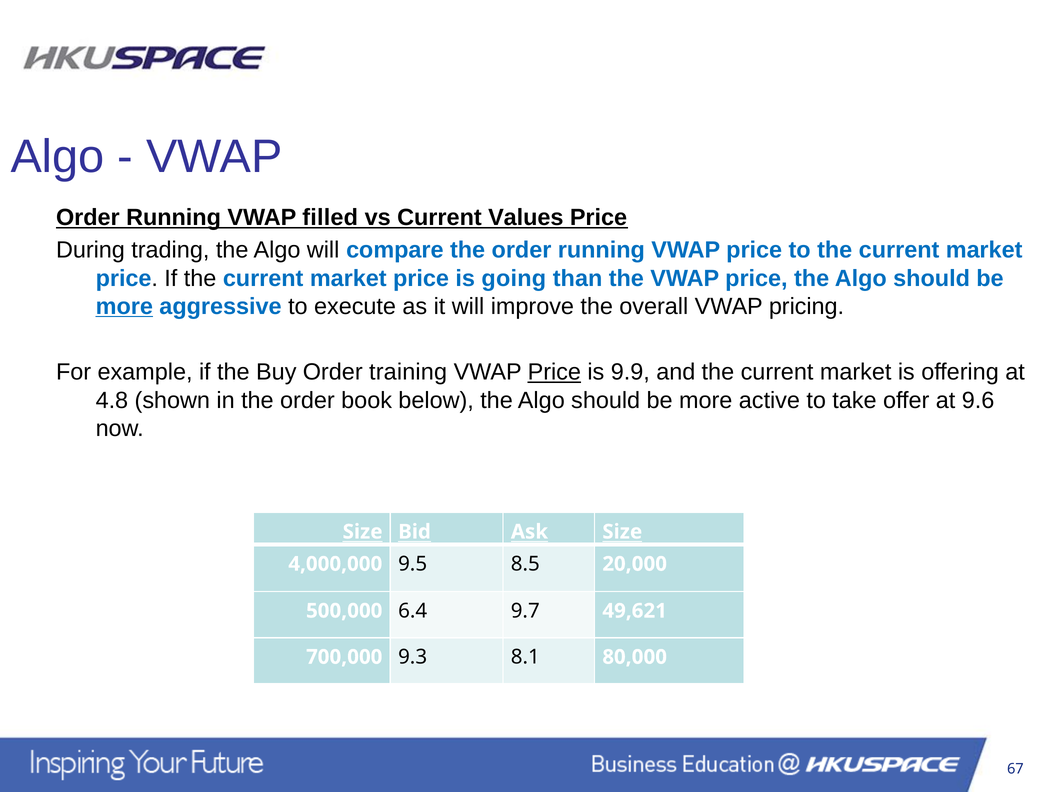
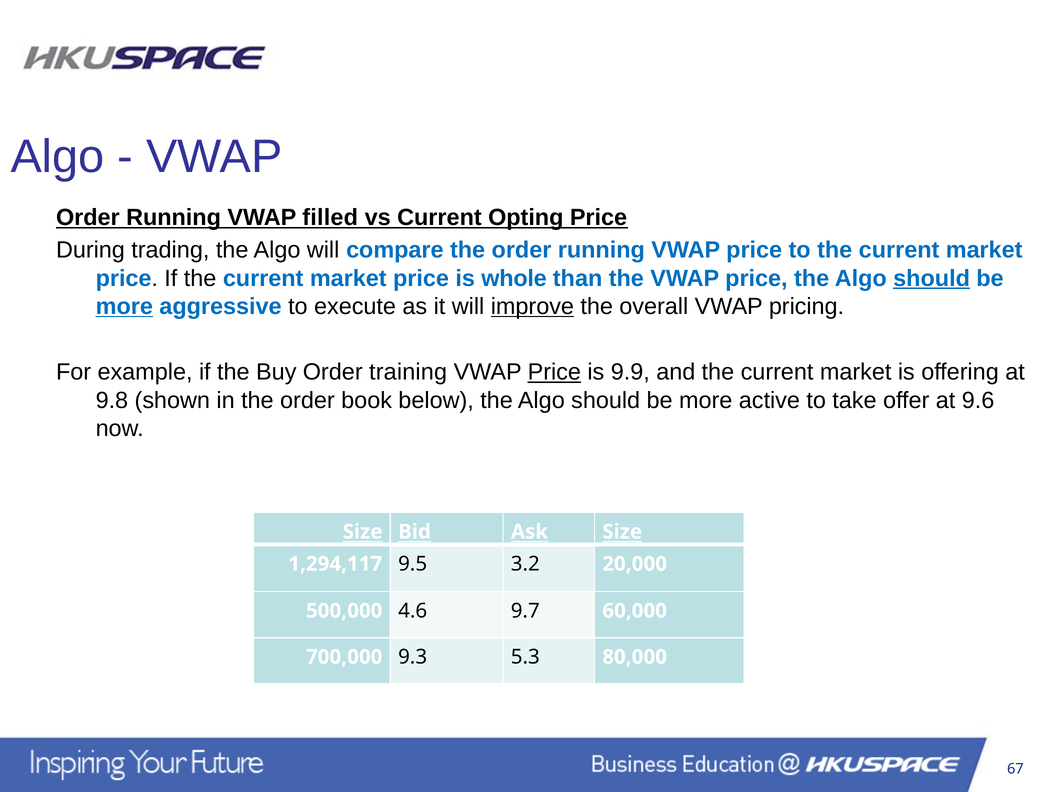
Values: Values -> Opting
going: going -> whole
should at (932, 278) underline: none -> present
improve underline: none -> present
4.8: 4.8 -> 9.8
4,000,000: 4,000,000 -> 1,294,117
8.5: 8.5 -> 3.2
6.4: 6.4 -> 4.6
49,621: 49,621 -> 60,000
8.1: 8.1 -> 5.3
